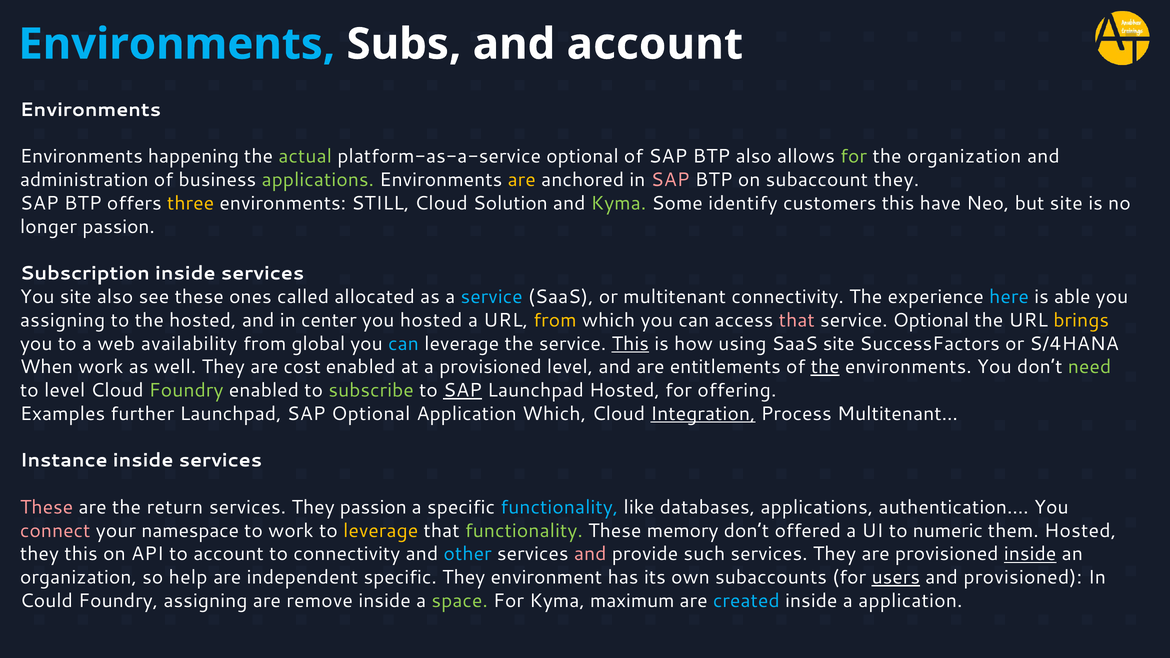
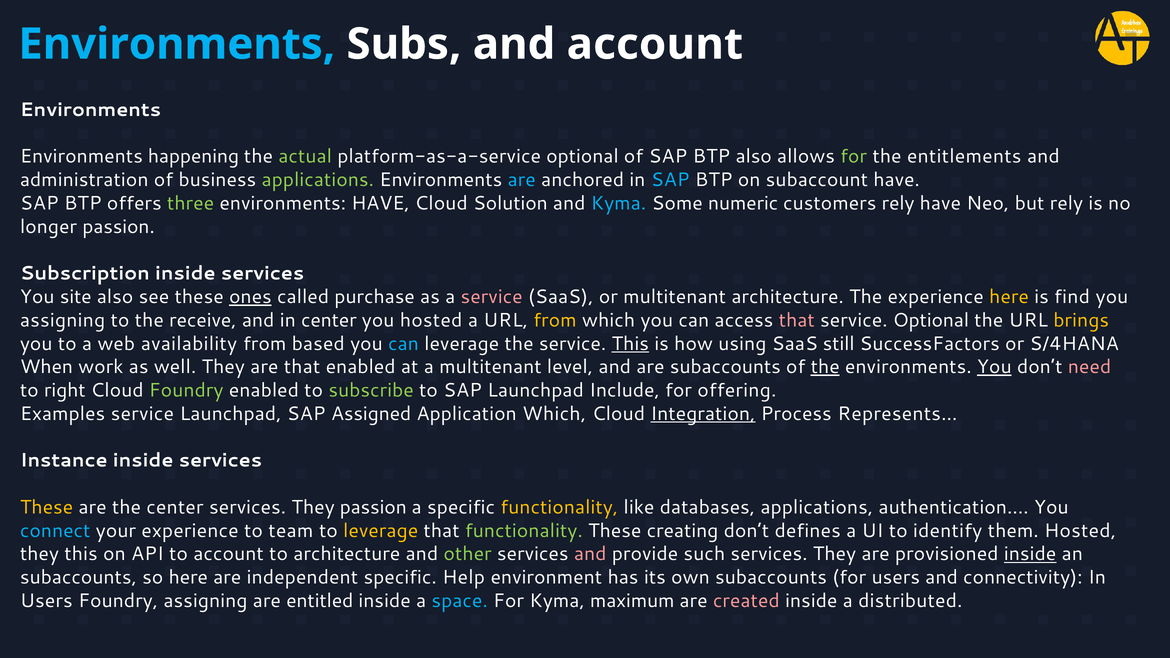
the organization: organization -> entitlements
are at (522, 180) colour: yellow -> light blue
SAP at (670, 180) colour: pink -> light blue
subaccount they: they -> have
three colour: yellow -> light green
environments STILL: STILL -> HAVE
Kyma at (618, 203) colour: light green -> light blue
identify: identify -> numeric
customers this: this -> rely
but site: site -> rely
ones underline: none -> present
allocated: allocated -> purchase
service at (492, 297) colour: light blue -> pink
multitenant connectivity: connectivity -> architecture
here at (1009, 297) colour: light blue -> yellow
able: able -> find
the hosted: hosted -> receive
global: global -> based
SaaS site: site -> still
are cost: cost -> that
a provisioned: provisioned -> multitenant
are entitlements: entitlements -> subaccounts
You at (994, 367) underline: none -> present
need colour: light green -> pink
to level: level -> right
SAP at (463, 391) underline: present -> none
Launchpad Hosted: Hosted -> Include
Examples further: further -> service
SAP Optional: Optional -> Assigned
Multitenant…: Multitenant… -> Represents…
These at (47, 507) colour: pink -> yellow
the return: return -> center
functionality at (559, 507) colour: light blue -> yellow
connect colour: pink -> light blue
your namespace: namespace -> experience
to work: work -> team
memory: memory -> creating
offered: offered -> defines
numeric: numeric -> identify
to connectivity: connectivity -> architecture
other colour: light blue -> light green
organization at (78, 578): organization -> subaccounts
so help: help -> here
specific They: They -> Help
users at (896, 578) underline: present -> none
and provisioned: provisioned -> connectivity
Could at (46, 601): Could -> Users
remove: remove -> entitled
space colour: light green -> light blue
created colour: light blue -> pink
a application: application -> distributed
